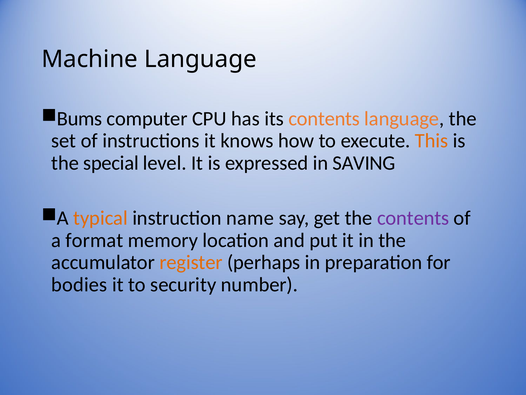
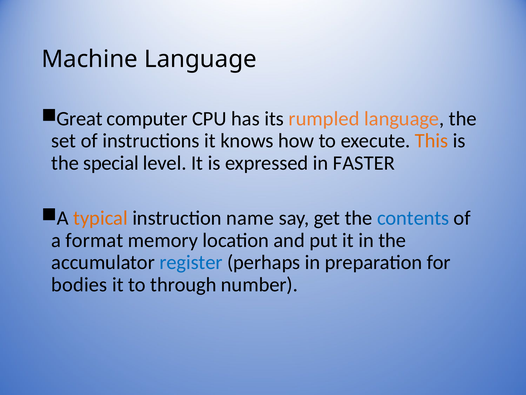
Bums: Bums -> Great
its contents: contents -> rumpled
SAVING: SAVING -> FASTER
contents at (413, 218) colour: purple -> blue
register colour: orange -> blue
security: security -> through
